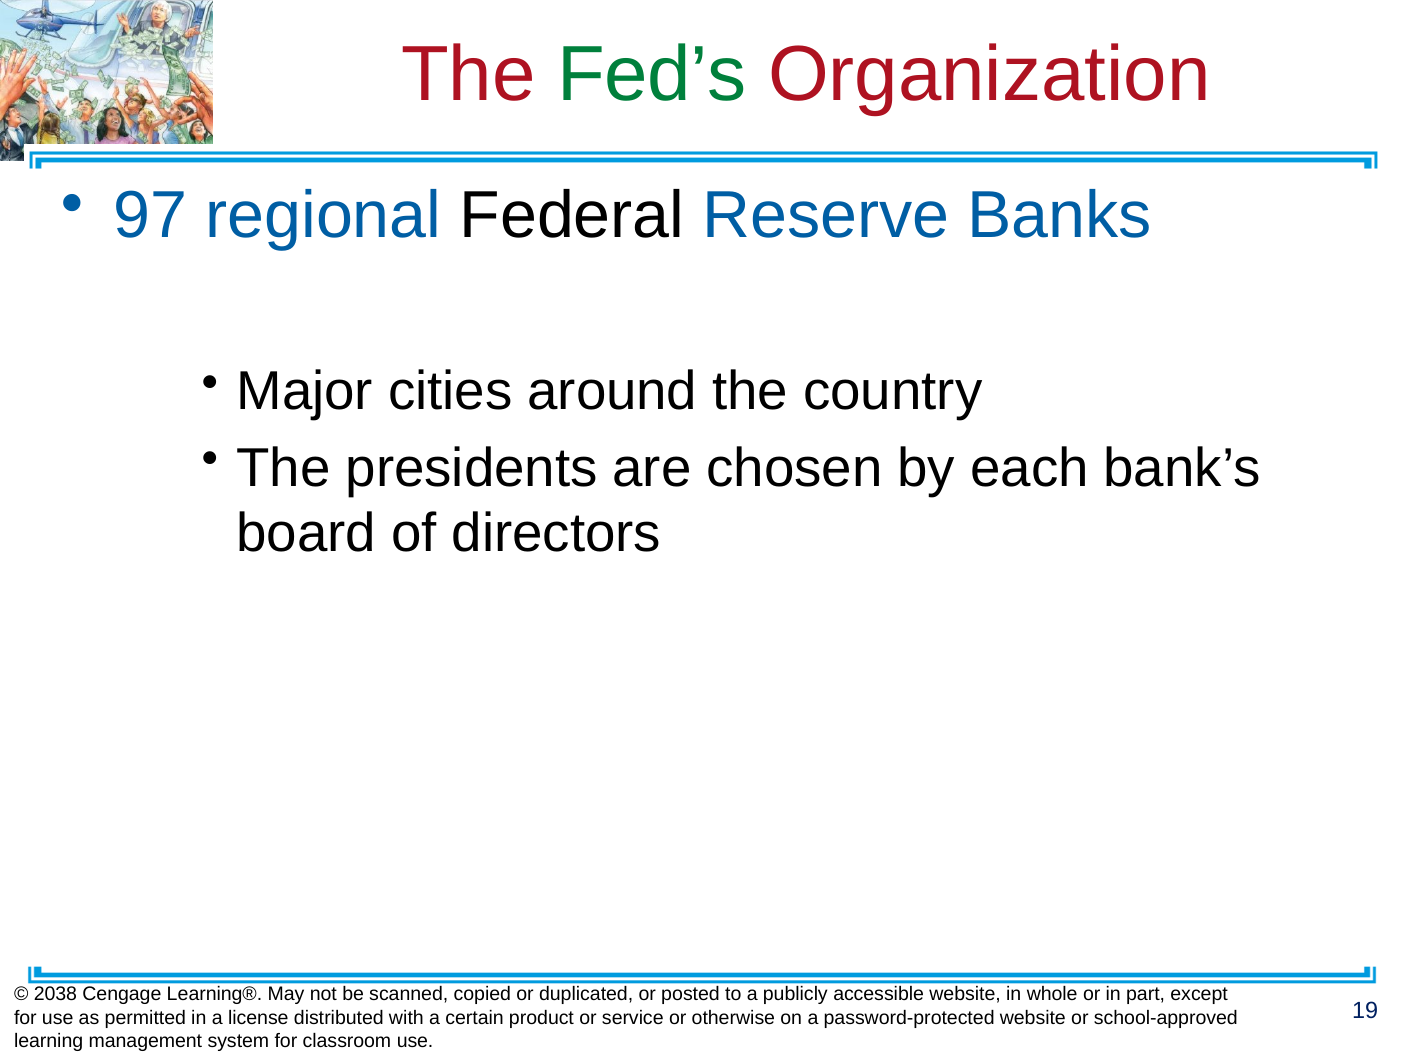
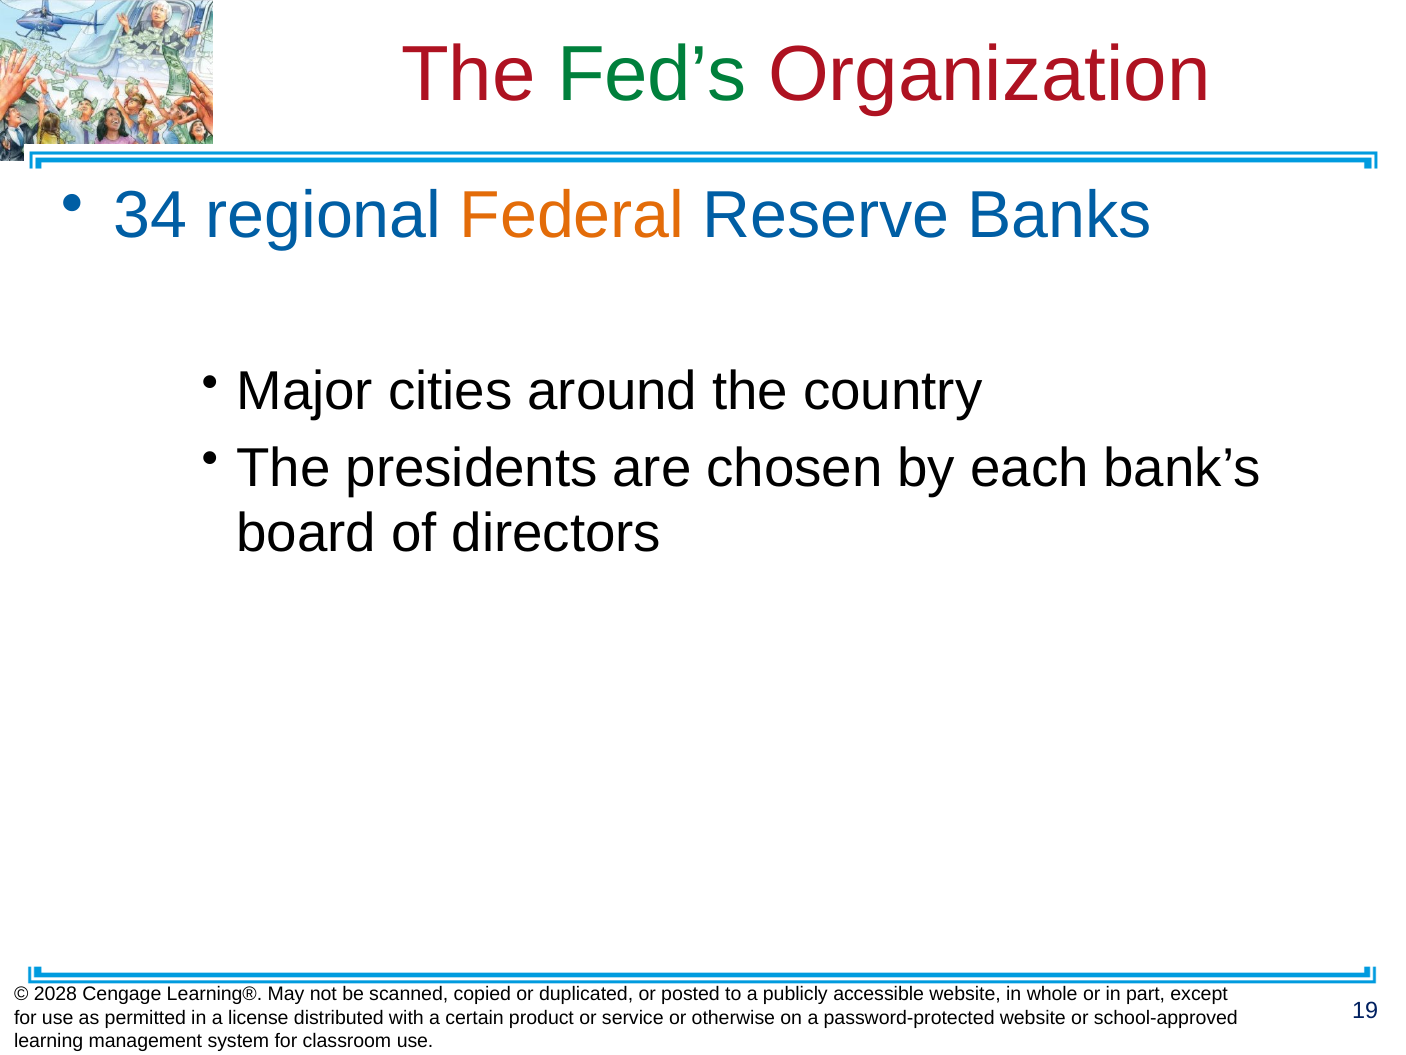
97: 97 -> 34
Federal colour: black -> orange
2038: 2038 -> 2028
